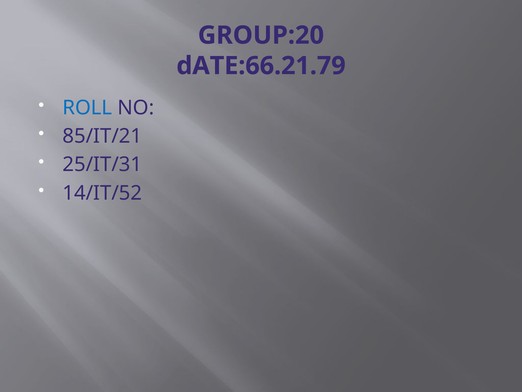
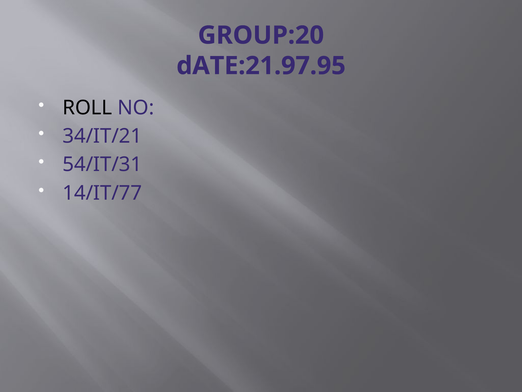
dATE:66.21.79: dATE:66.21.79 -> dATE:21.97.95
ROLL colour: blue -> black
85/IT/21: 85/IT/21 -> 34/IT/21
25/IT/31: 25/IT/31 -> 54/IT/31
14/IT/52: 14/IT/52 -> 14/IT/77
